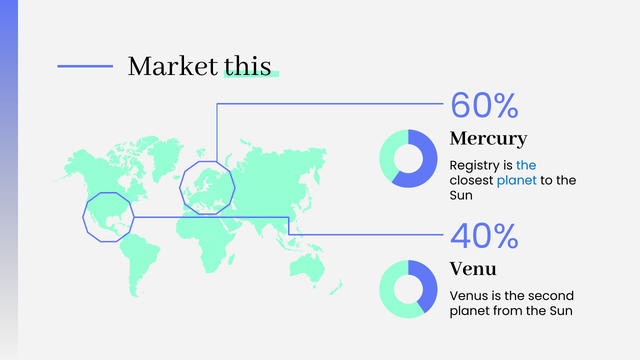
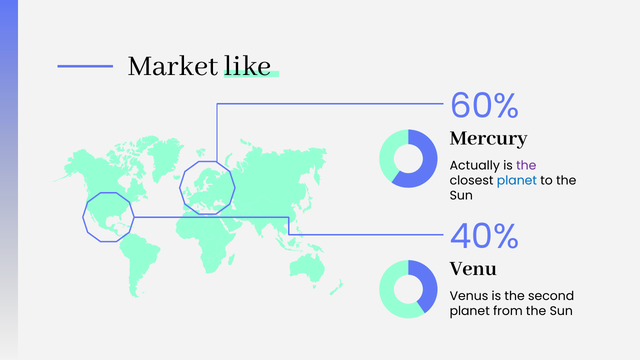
this: this -> like
Registry: Registry -> Actually
the at (526, 166) colour: blue -> purple
